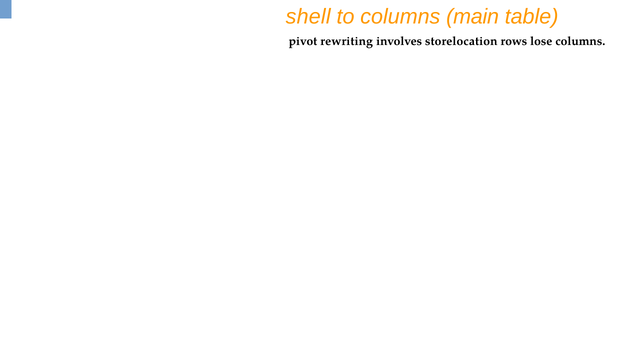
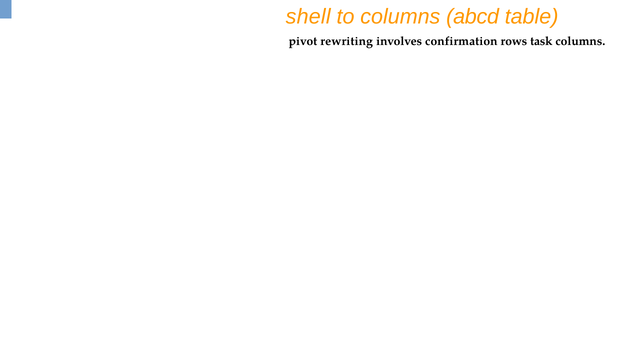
main: main -> abcd
storelocation: storelocation -> confirmation
lose: lose -> task
